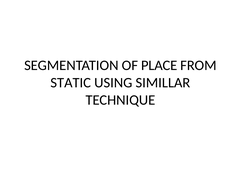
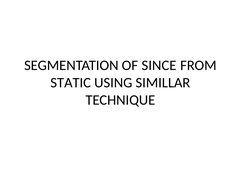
PLACE: PLACE -> SINCE
